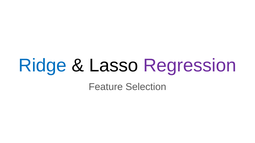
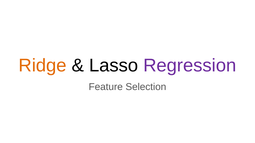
Ridge colour: blue -> orange
